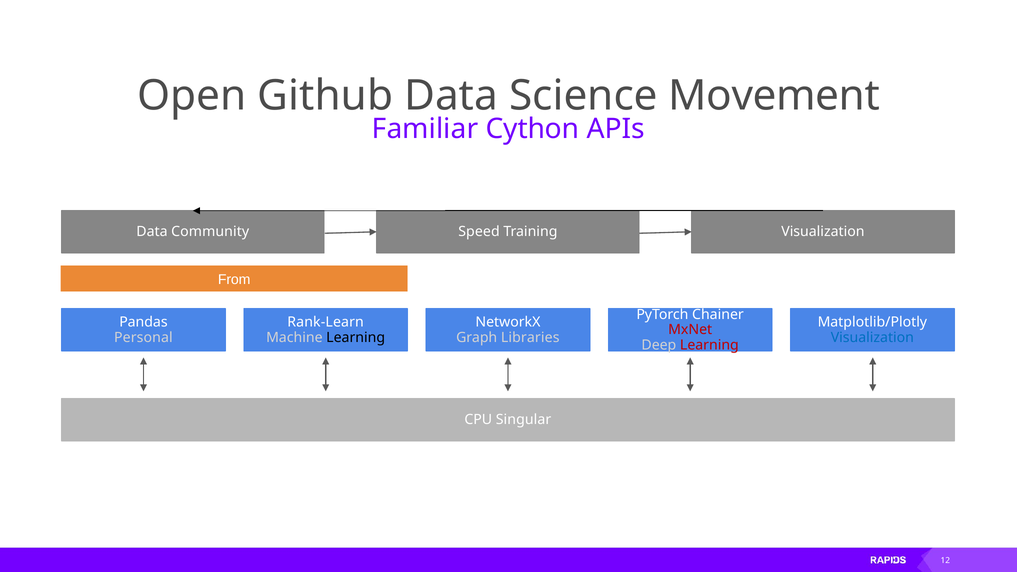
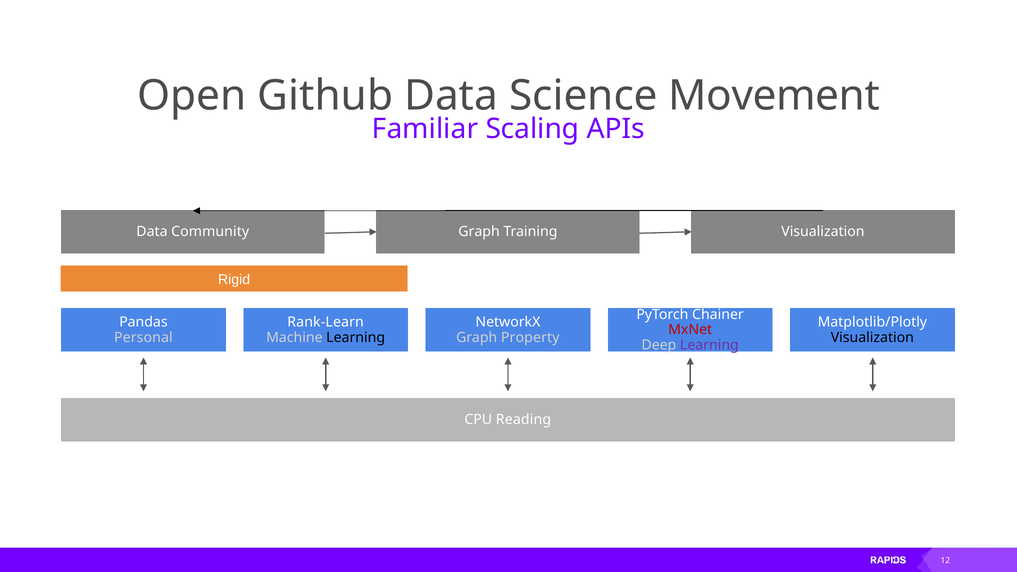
Cython: Cython -> Scaling
Speed at (479, 232): Speed -> Graph
From: From -> Rigid
Libraries: Libraries -> Property
Visualization at (872, 337) colour: blue -> black
Learning at (709, 345) colour: red -> purple
Singular: Singular -> Reading
